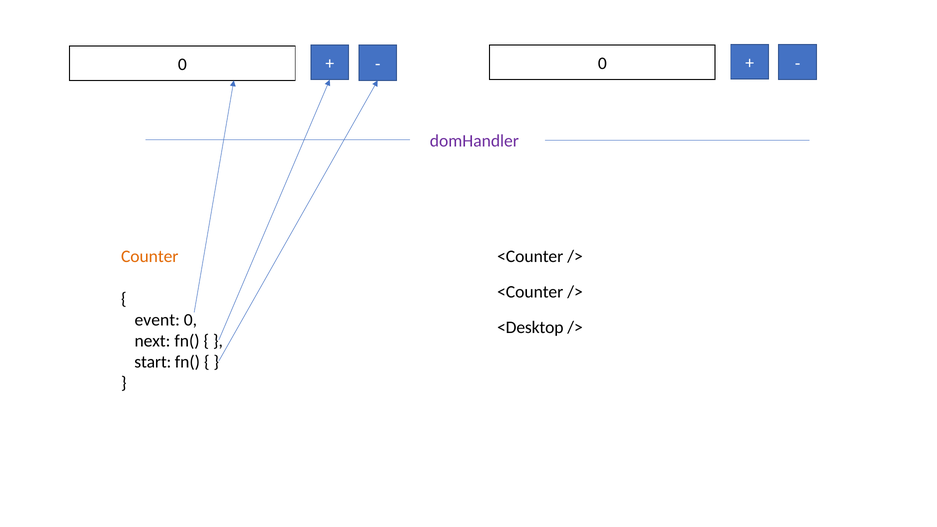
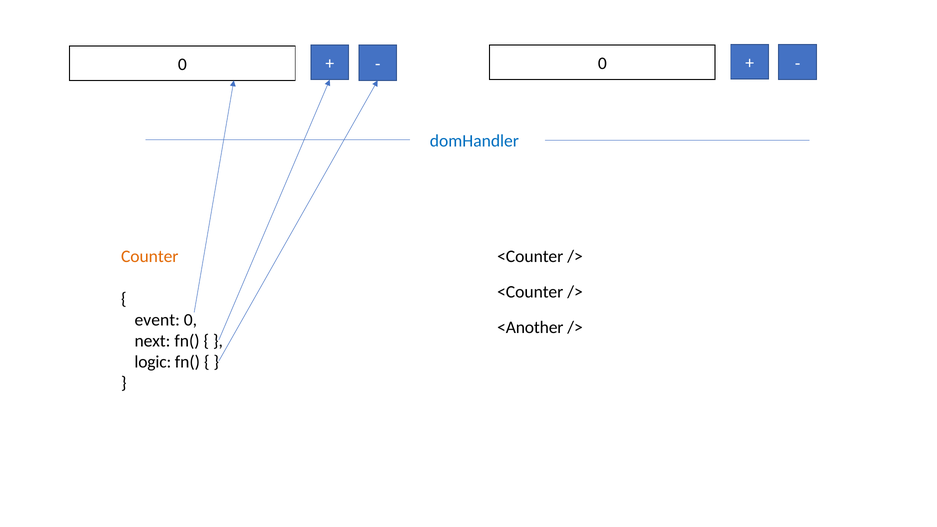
domHandler colour: purple -> blue
<Desktop: <Desktop -> <Another
start: start -> logic
